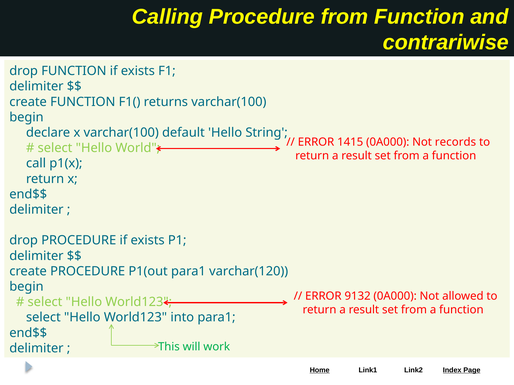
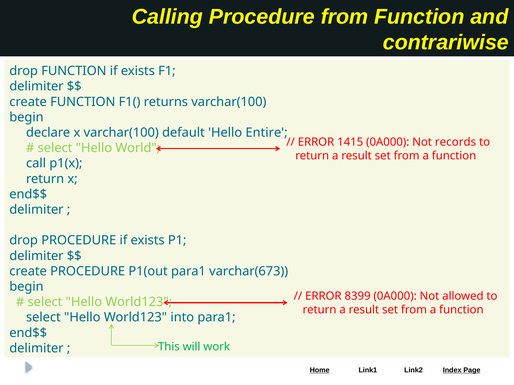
String: String -> Entire
varchar(120: varchar(120 -> varchar(673
9132: 9132 -> 8399
